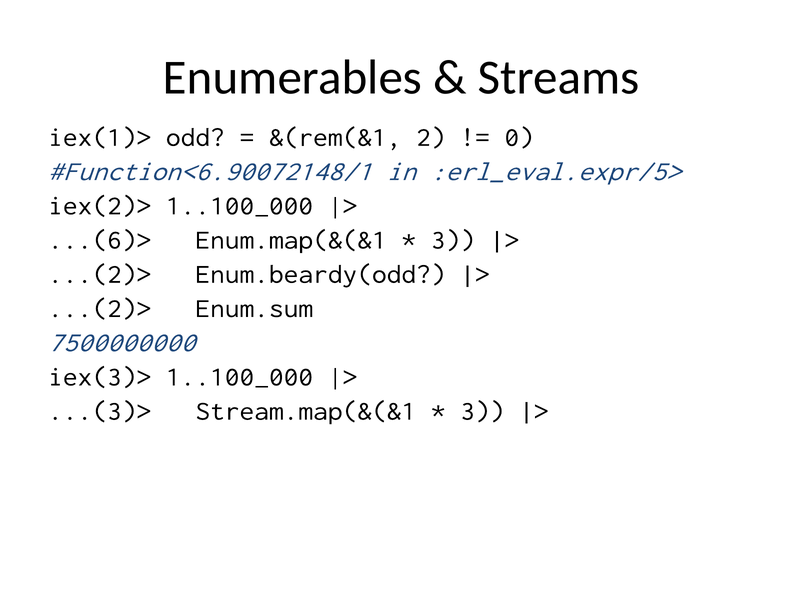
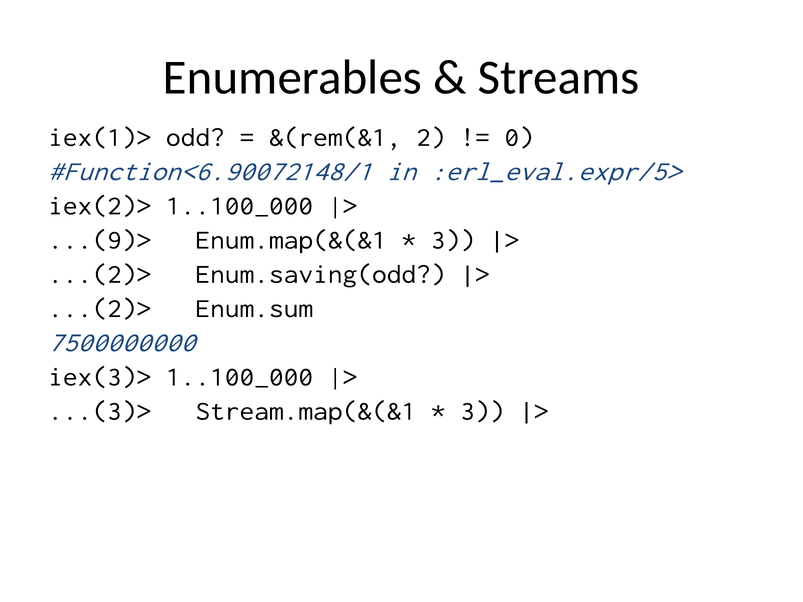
...(6)>: ...(6)> -> ...(9)>
Enum.beardy(odd: Enum.beardy(odd -> Enum.saving(odd
